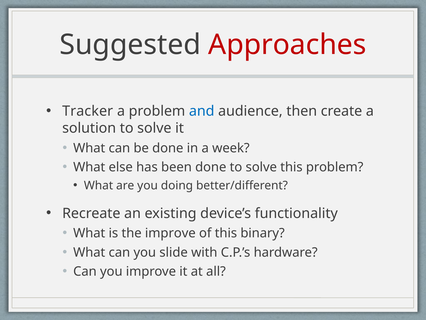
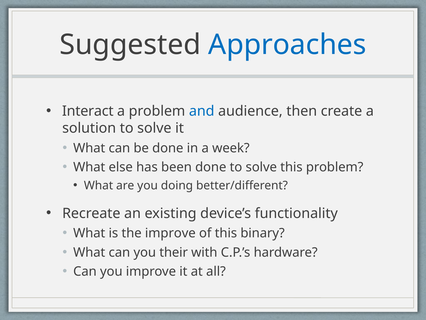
Approaches colour: red -> blue
Tracker: Tracker -> Interact
slide: slide -> their
